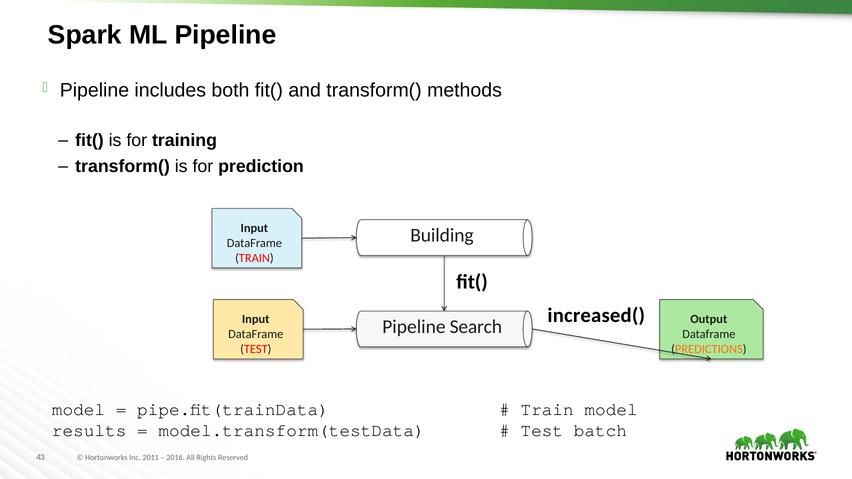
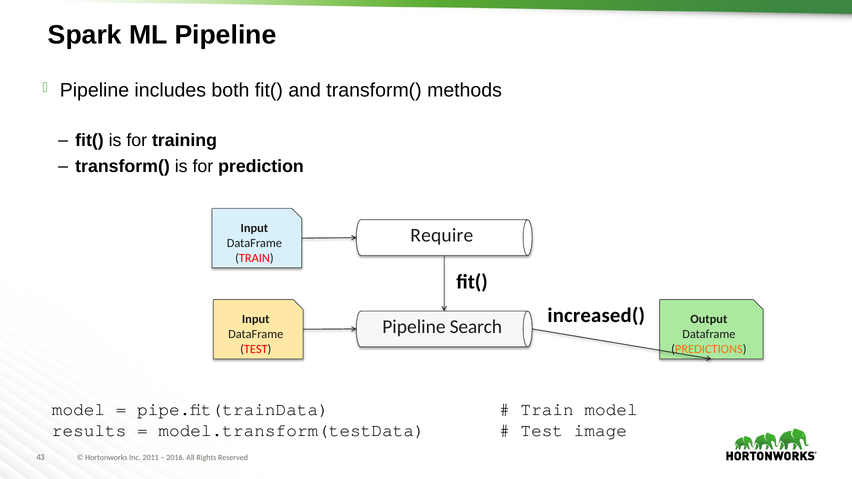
Building: Building -> Require
batch: batch -> image
